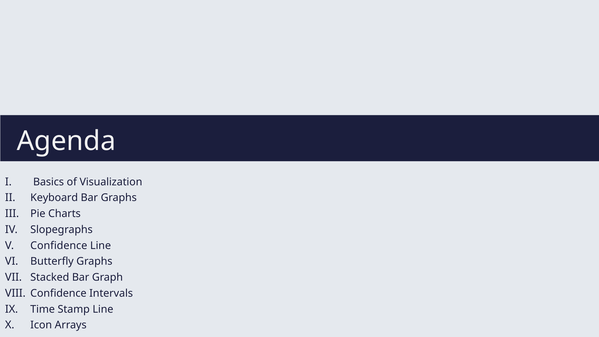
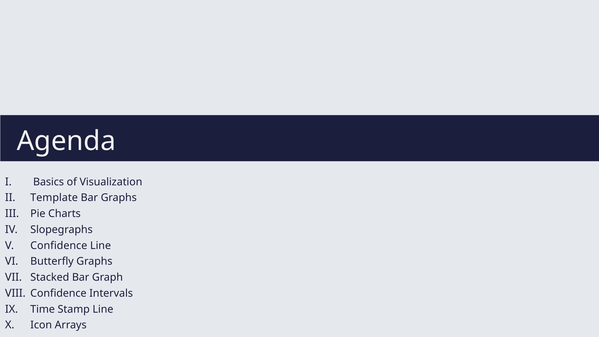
Keyboard: Keyboard -> Template
